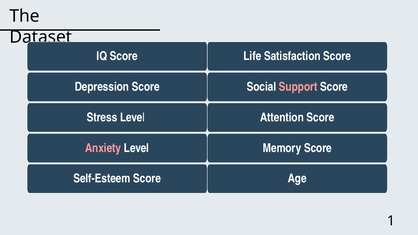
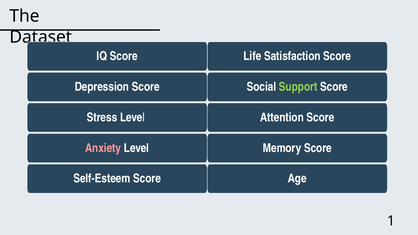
Support colour: pink -> light green
